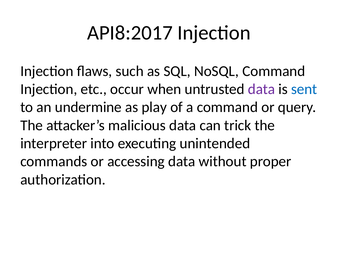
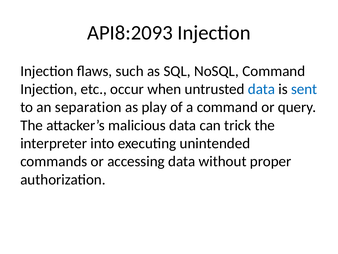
API8:2017: API8:2017 -> API8:2093
data at (261, 89) colour: purple -> blue
undermine: undermine -> separation
